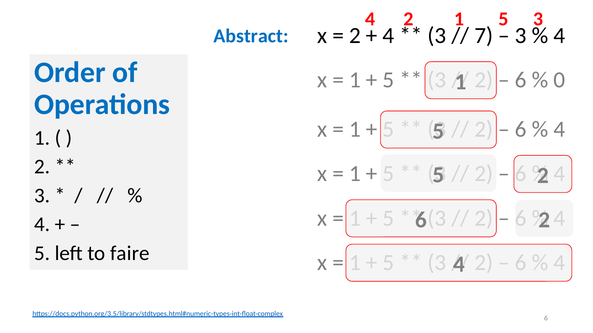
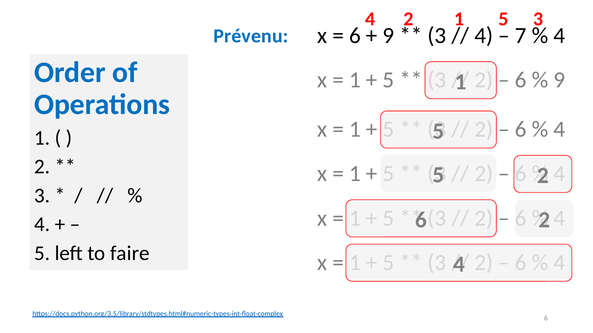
2 at (355, 36): 2 -> 6
4 at (388, 36): 4 -> 9
7 at (484, 36): 7 -> 4
3 at (521, 36): 3 -> 7
Abstract: Abstract -> Prévenu
0 at (559, 80): 0 -> 9
